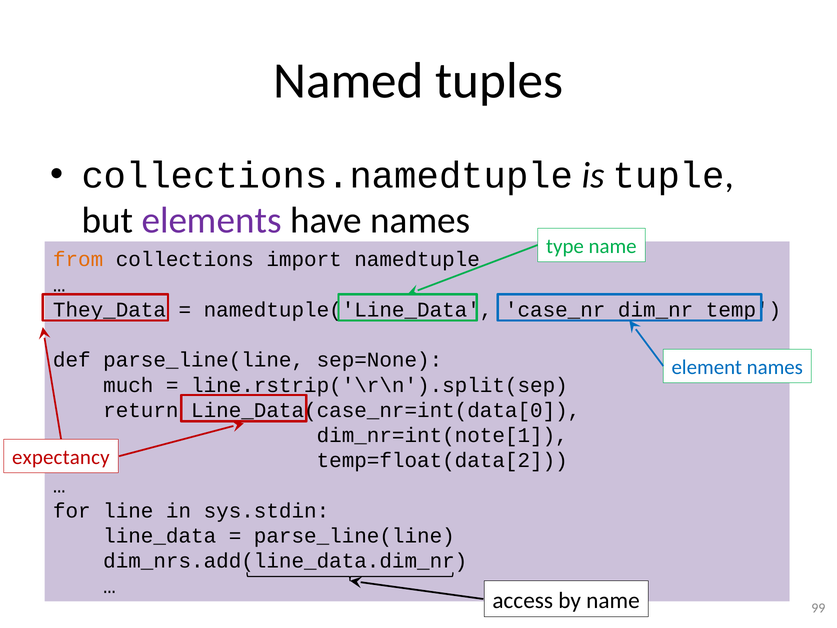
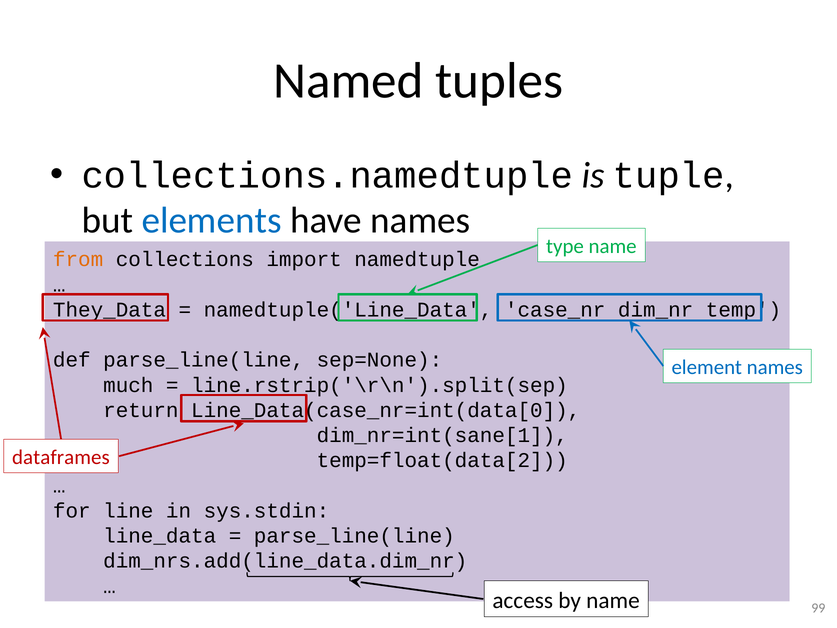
elements colour: purple -> blue
dim_nr=int(note[1: dim_nr=int(note[1 -> dim_nr=int(sane[1
expectancy: expectancy -> dataframes
